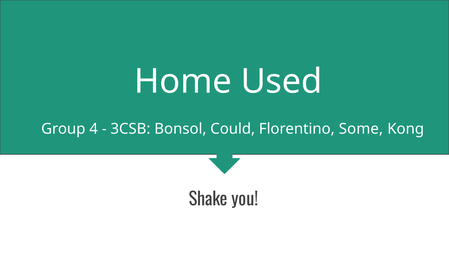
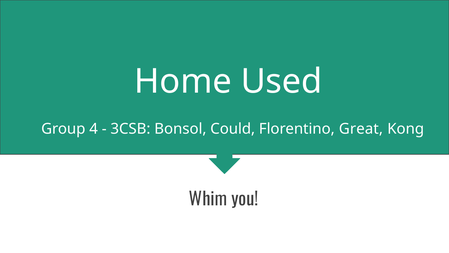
Some: Some -> Great
Shake: Shake -> Whim
